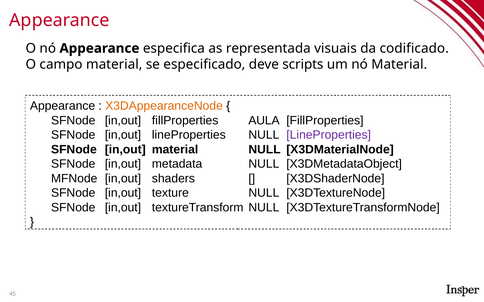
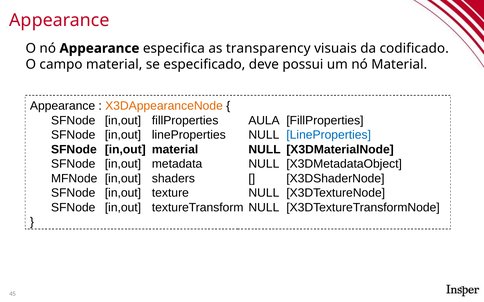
representada: representada -> transparency
scripts: scripts -> possui
LineProperties at (329, 135) colour: purple -> blue
